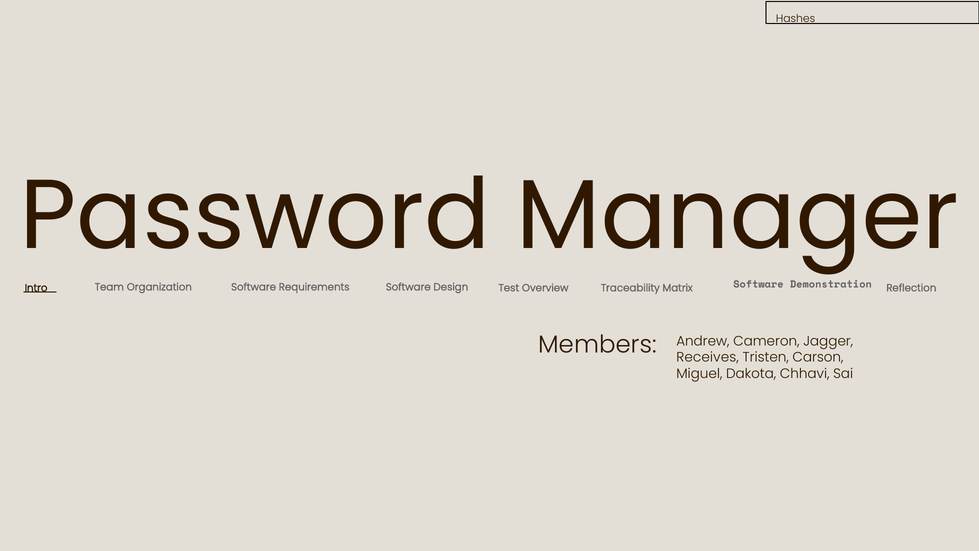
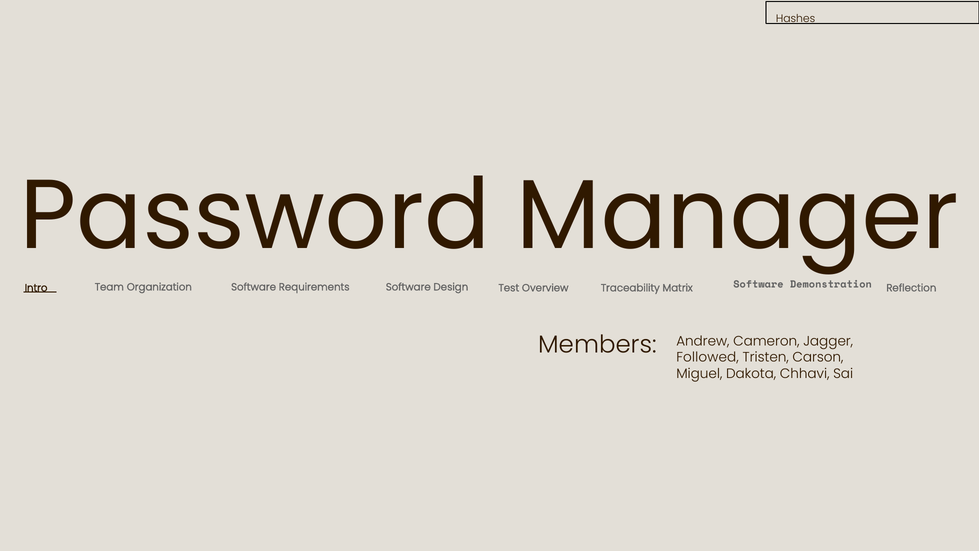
Receives: Receives -> Followed
